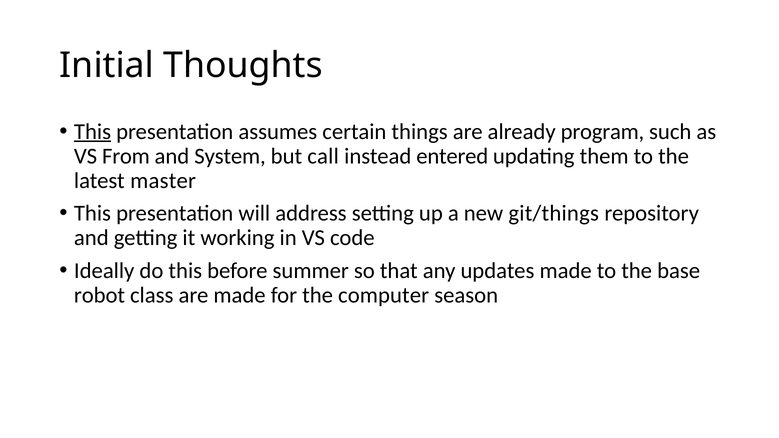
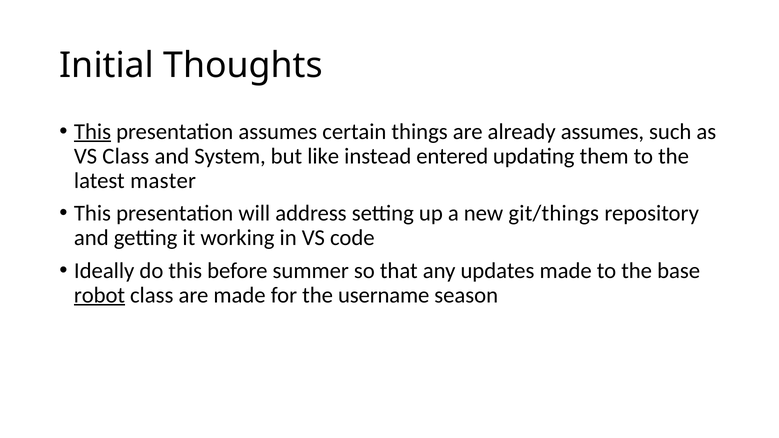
already program: program -> assumes
VS From: From -> Class
call: call -> like
robot underline: none -> present
computer: computer -> username
